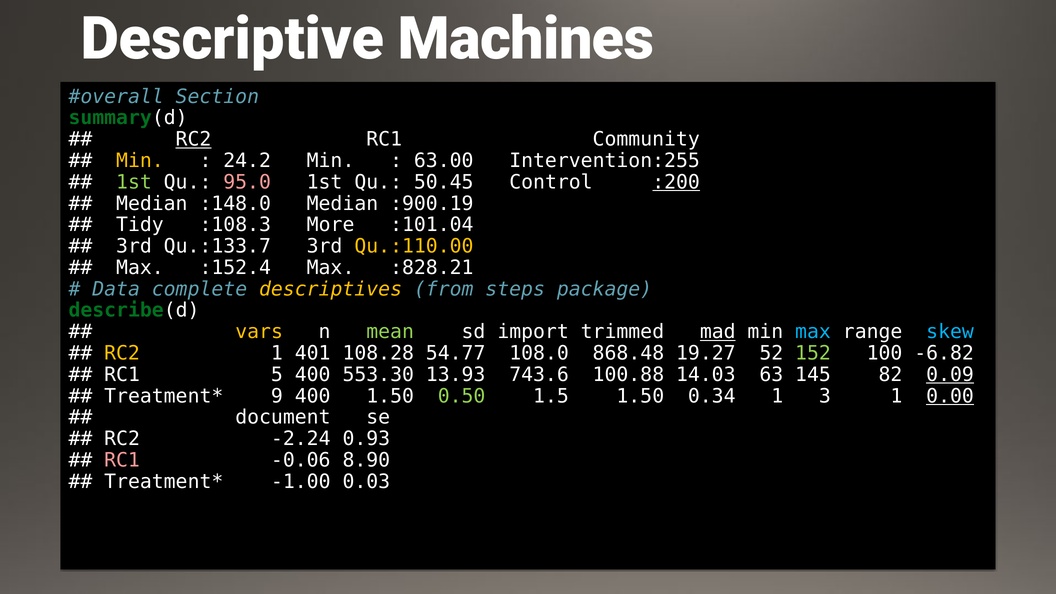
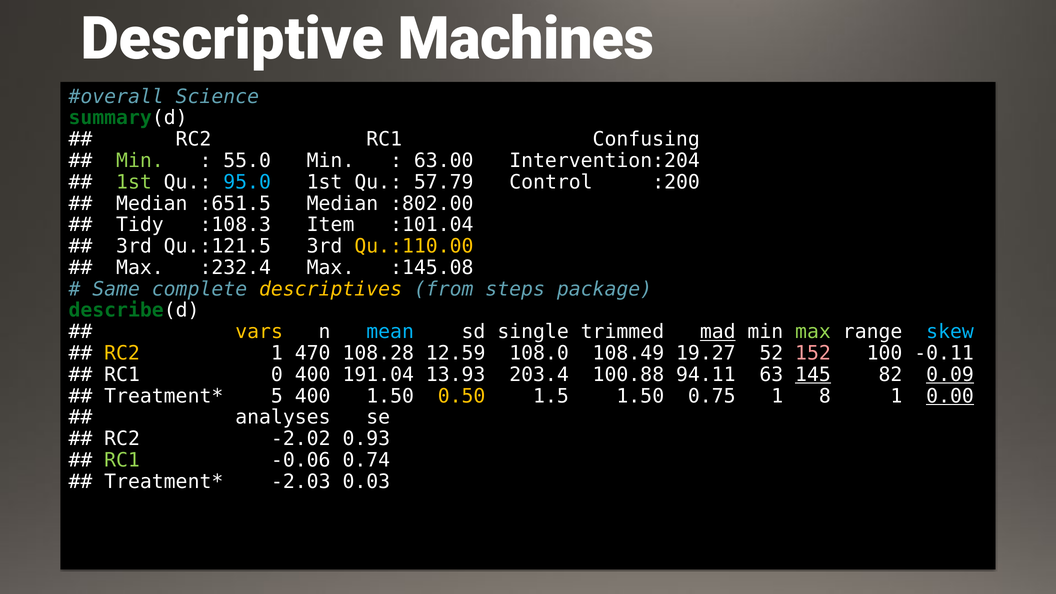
Section: Section -> Science
RC2 at (194, 139) underline: present -> none
Community: Community -> Confusing
Min at (140, 161) colour: yellow -> light green
24.2: 24.2 -> 55.0
Intervention:255: Intervention:255 -> Intervention:204
95.0 colour: pink -> light blue
50.45: 50.45 -> 57.79
:200 underline: present -> none
:148.0: :148.0 -> :651.5
:900.19: :900.19 -> :802.00
More: More -> Item
Qu.:133.7: Qu.:133.7 -> Qu.:121.5
:152.4: :152.4 -> :232.4
:828.21: :828.21 -> :145.08
Data: Data -> Same
mean colour: light green -> light blue
import: import -> single
max at (813, 332) colour: light blue -> light green
401: 401 -> 470
54.77: 54.77 -> 12.59
868.48: 868.48 -> 108.49
152 colour: light green -> pink
-6.82: -6.82 -> -0.11
5: 5 -> 0
553.30: 553.30 -> 191.04
743.6: 743.6 -> 203.4
14.03: 14.03 -> 94.11
145 underline: none -> present
9: 9 -> 5
0.50 colour: light green -> yellow
0.34: 0.34 -> 0.75
3: 3 -> 8
document: document -> analyses
-2.24: -2.24 -> -2.02
RC1 at (122, 460) colour: pink -> light green
8.90: 8.90 -> 0.74
-1.00: -1.00 -> -2.03
